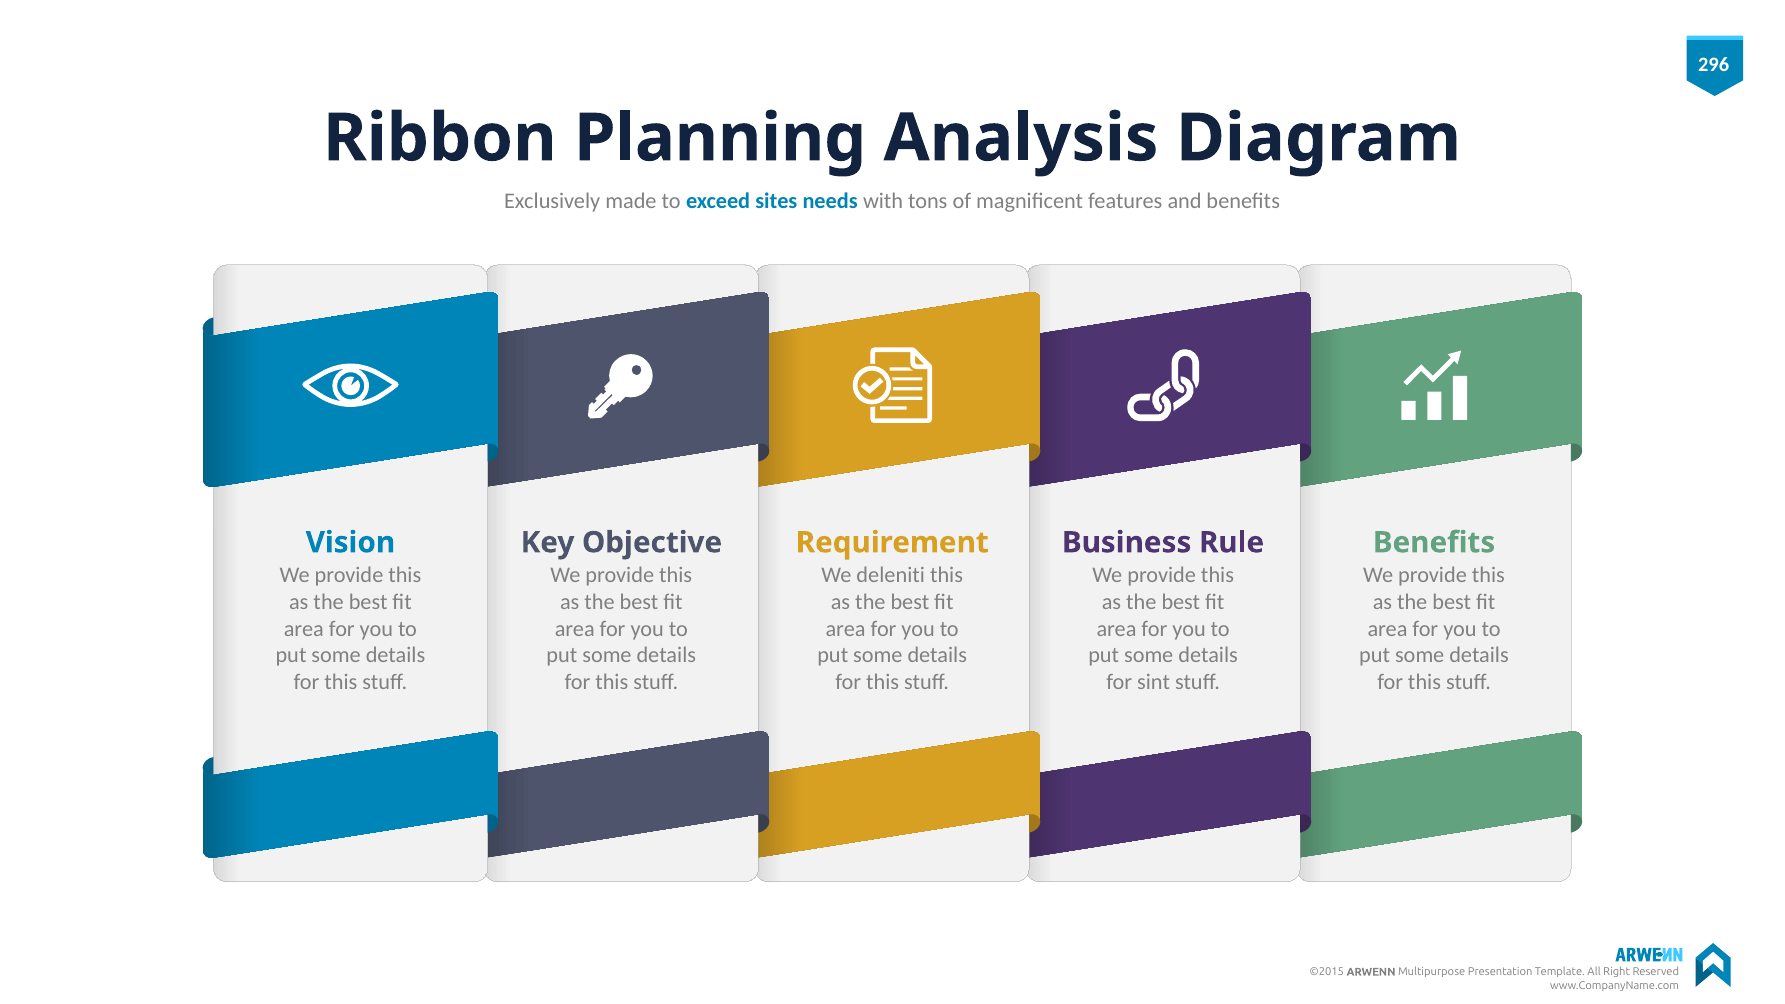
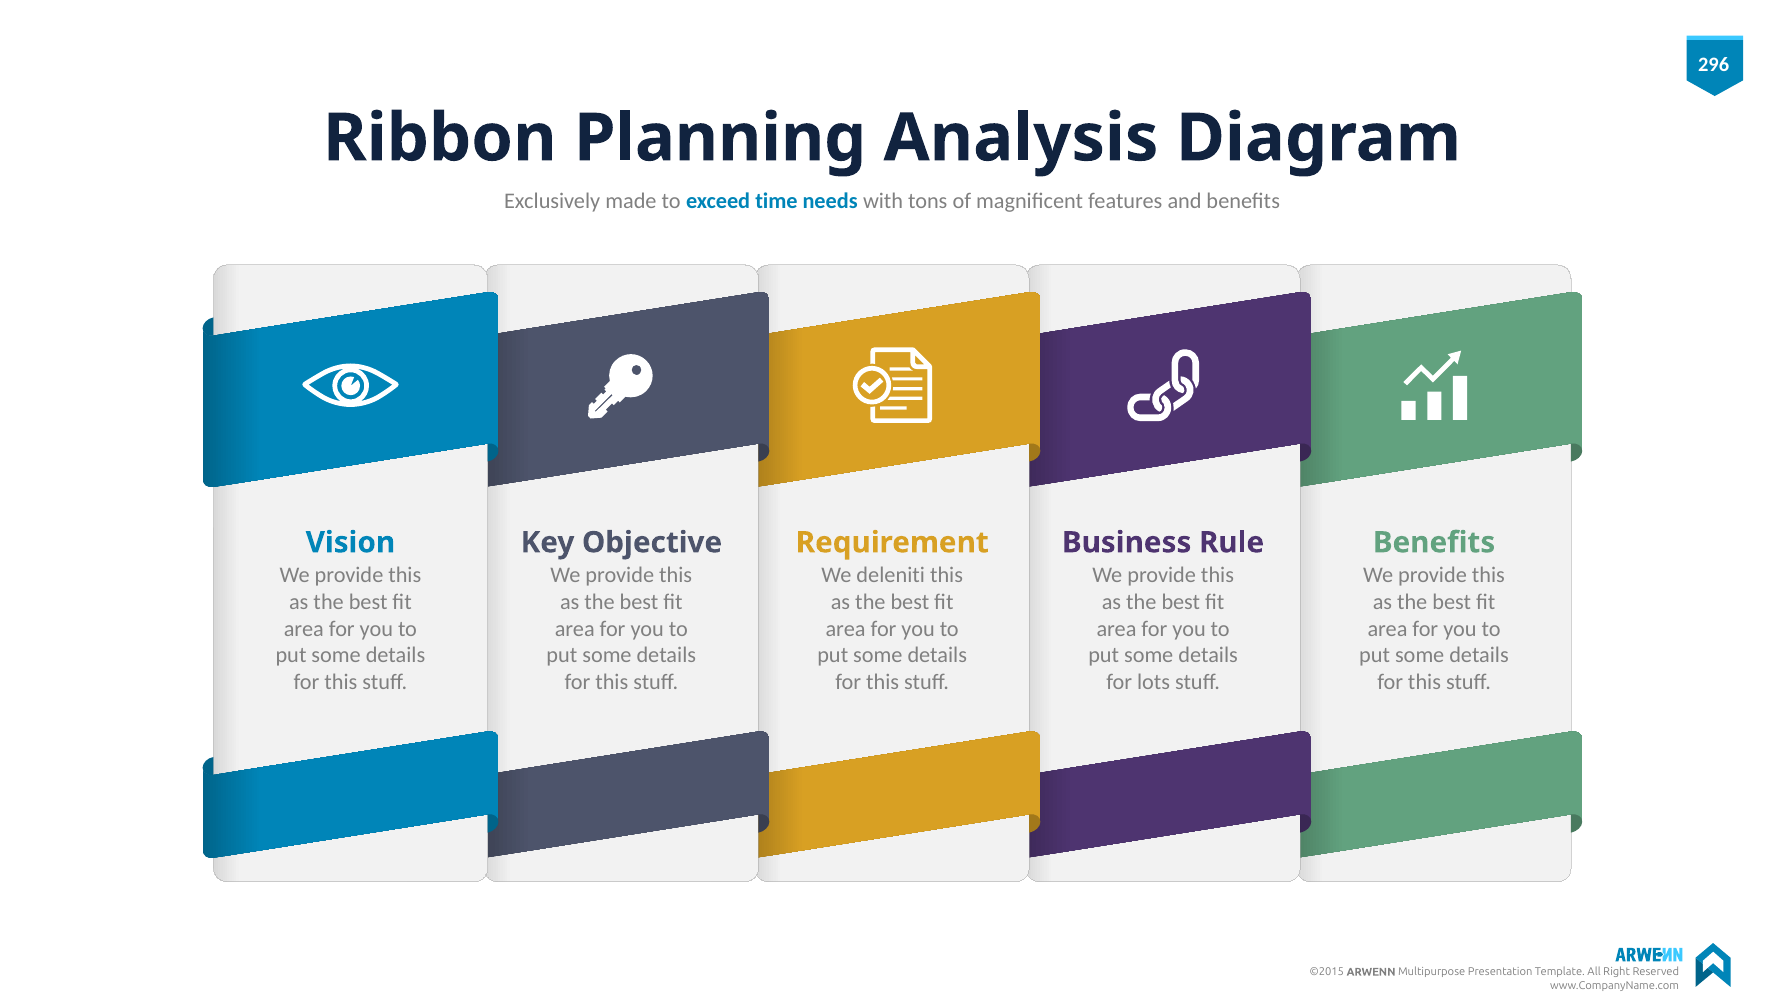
sites: sites -> time
sint: sint -> lots
